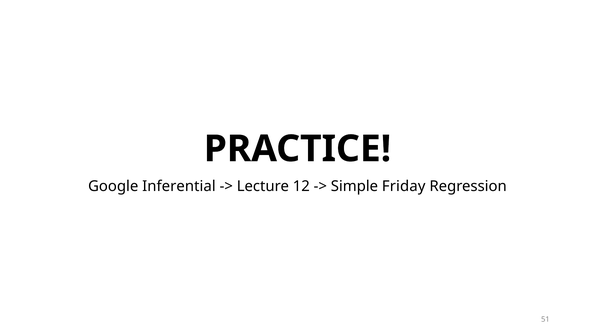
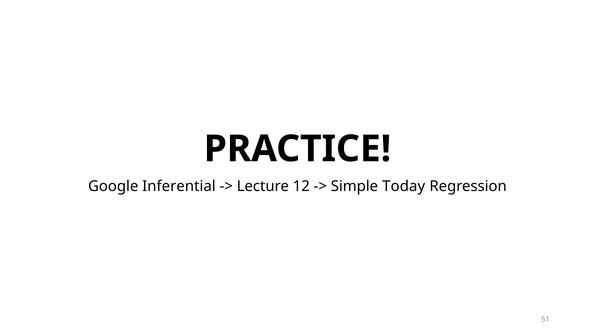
Friday: Friday -> Today
